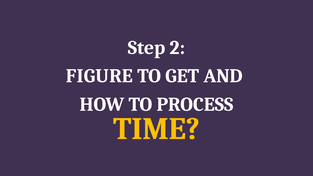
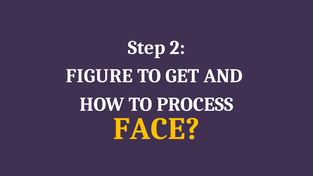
TIME: TIME -> FACE
